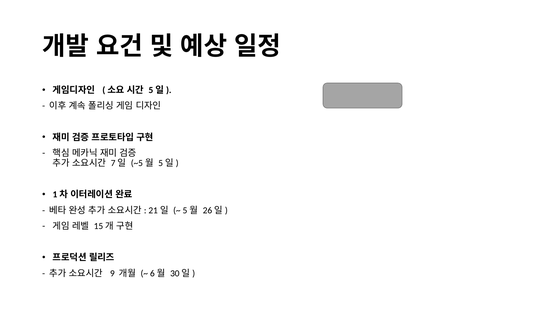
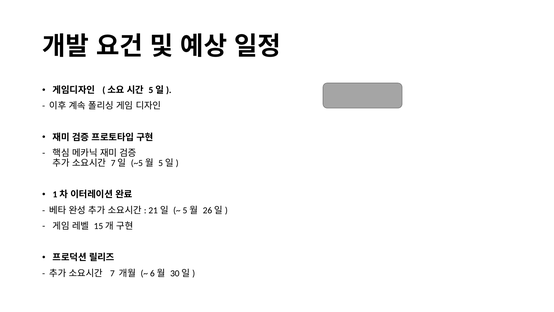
9: 9 -> 7
